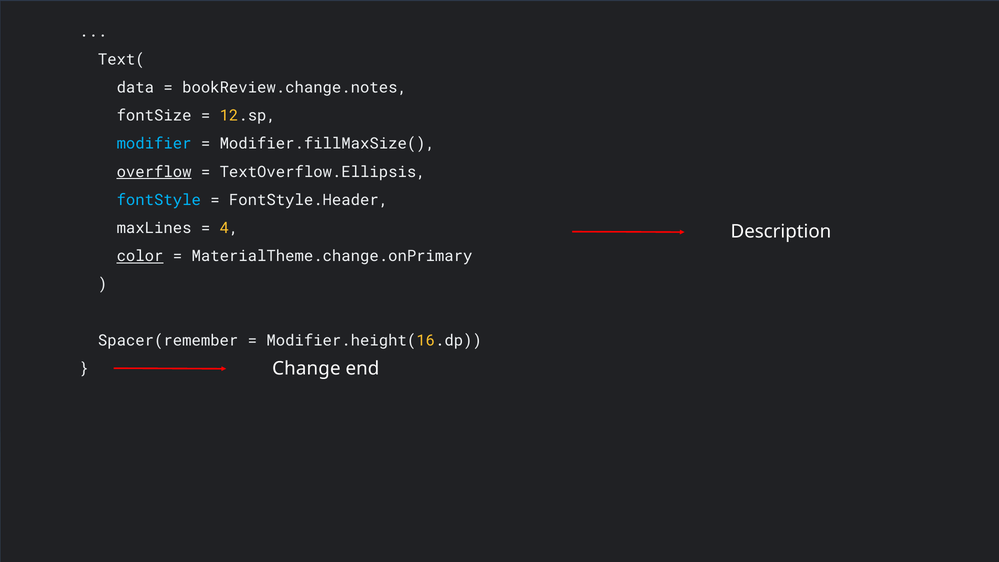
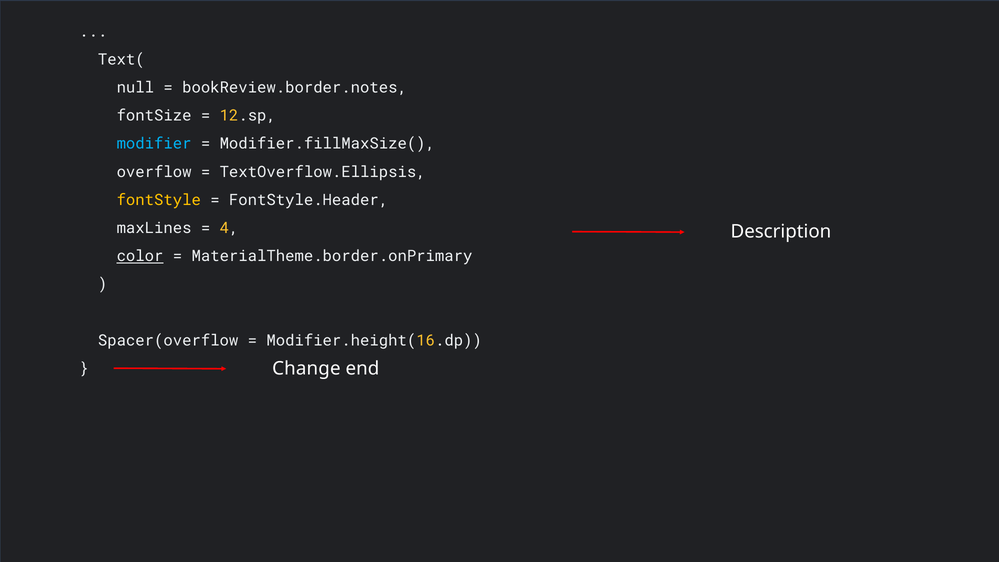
data: data -> null
bookReview.change.notes: bookReview.change.notes -> bookReview.border.notes
overflow underline: present -> none
fontStyle colour: light blue -> yellow
MaterialTheme.change.onPrimary: MaterialTheme.change.onPrimary -> MaterialTheme.border.onPrimary
Spacer(remember: Spacer(remember -> Spacer(overflow
